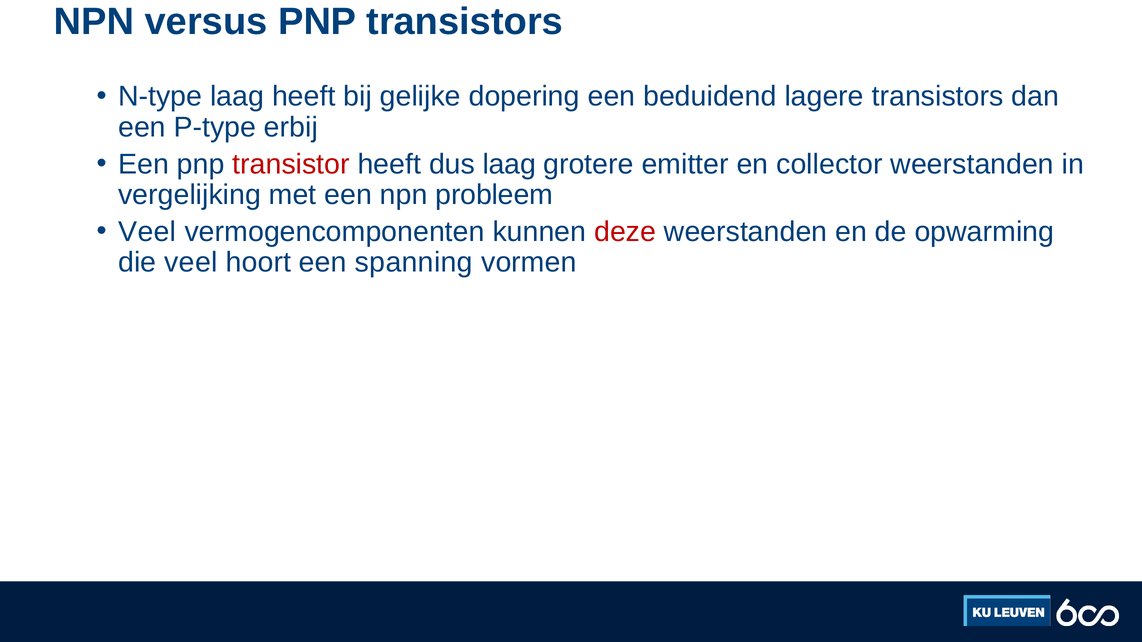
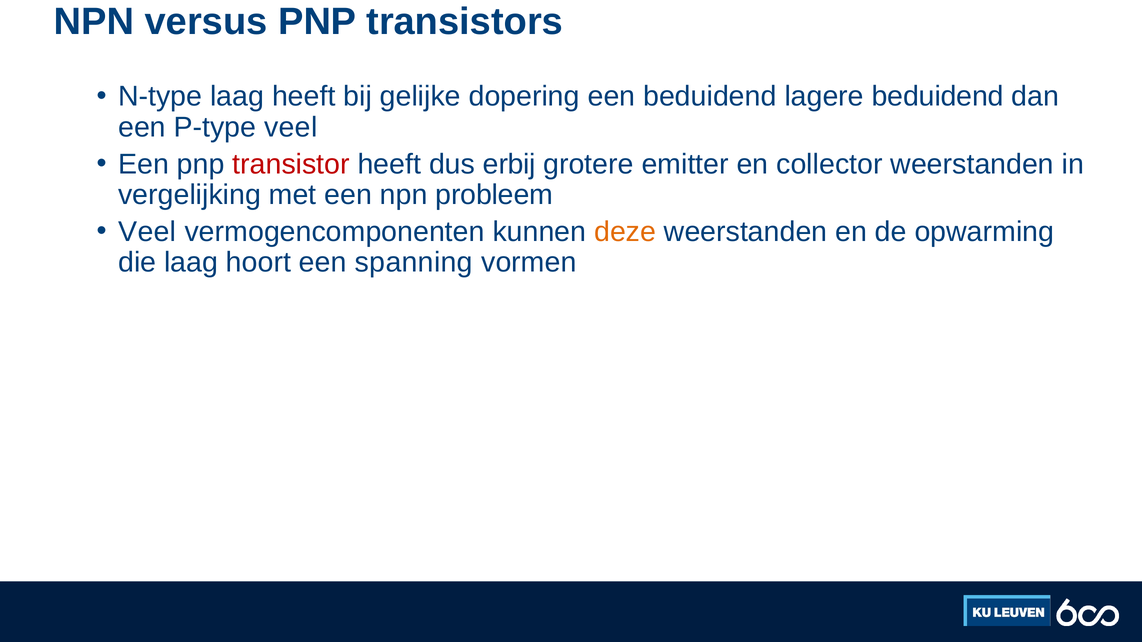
lagere transistors: transistors -> beduidend
P-type erbij: erbij -> veel
dus laag: laag -> erbij
deze colour: red -> orange
die veel: veel -> laag
